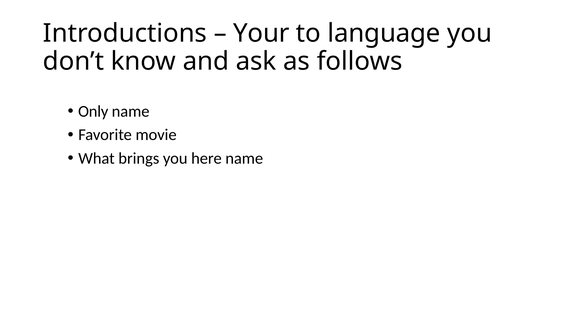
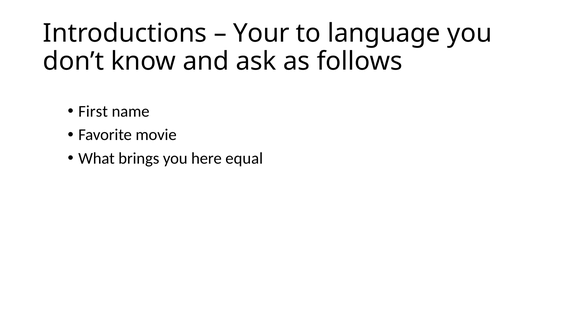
Only: Only -> First
here name: name -> equal
